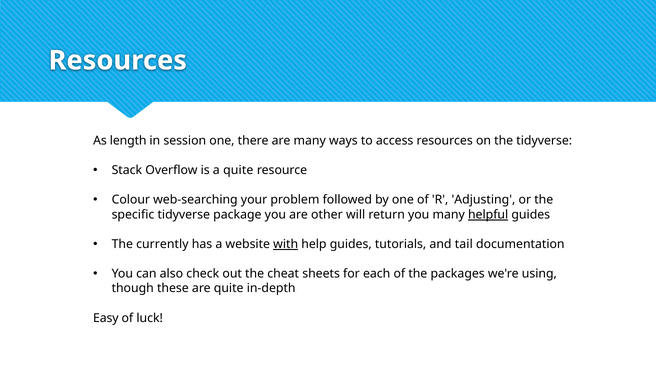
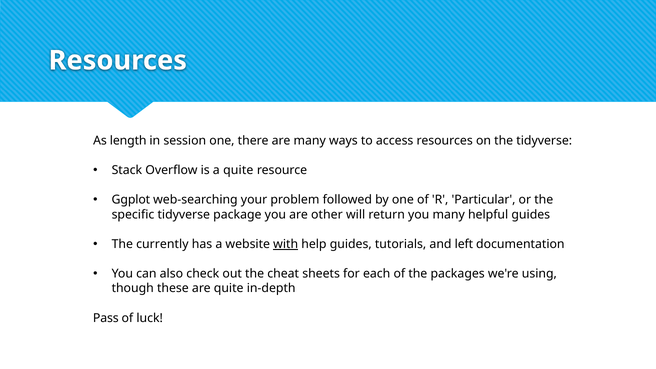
Colour: Colour -> Ggplot
Adjusting: Adjusting -> Particular
helpful underline: present -> none
tail: tail -> left
Easy: Easy -> Pass
